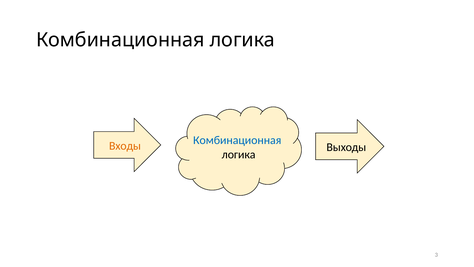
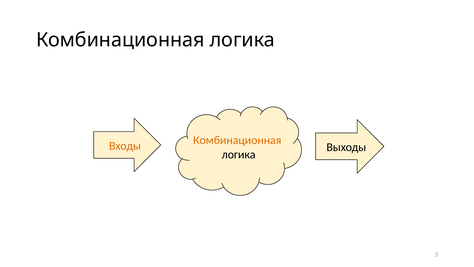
Комбинационная at (237, 140) colour: blue -> orange
